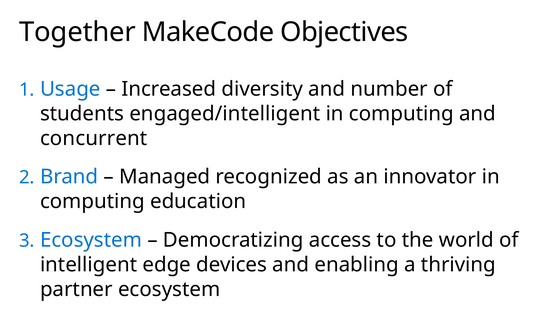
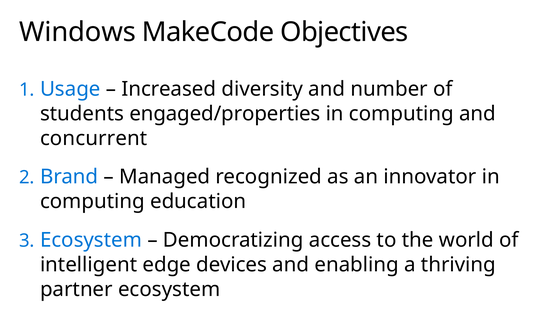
Together: Together -> Windows
engaged/intelligent: engaged/intelligent -> engaged/properties
